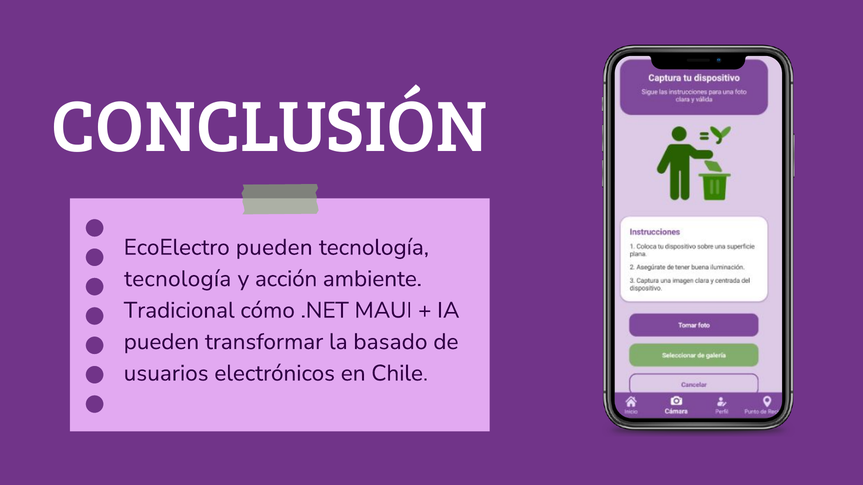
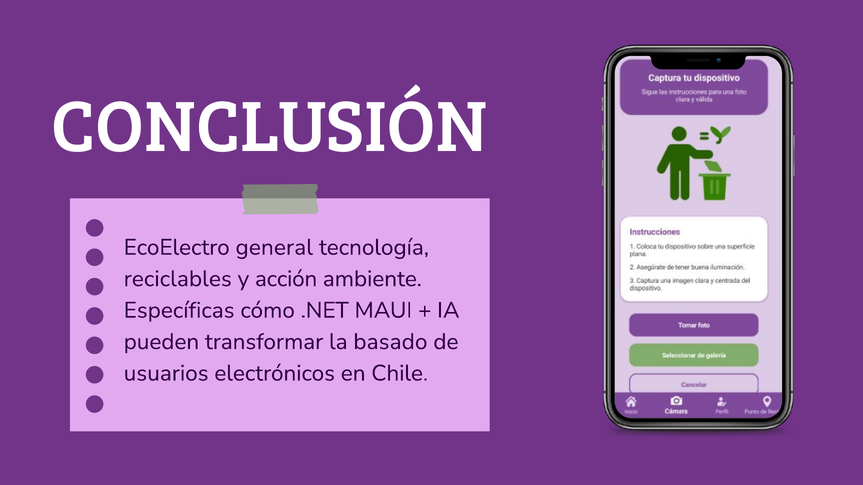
EcoElectro pueden: pueden -> general
tecnología at (178, 279): tecnología -> reciclables
Tradicional: Tradicional -> Específicas
